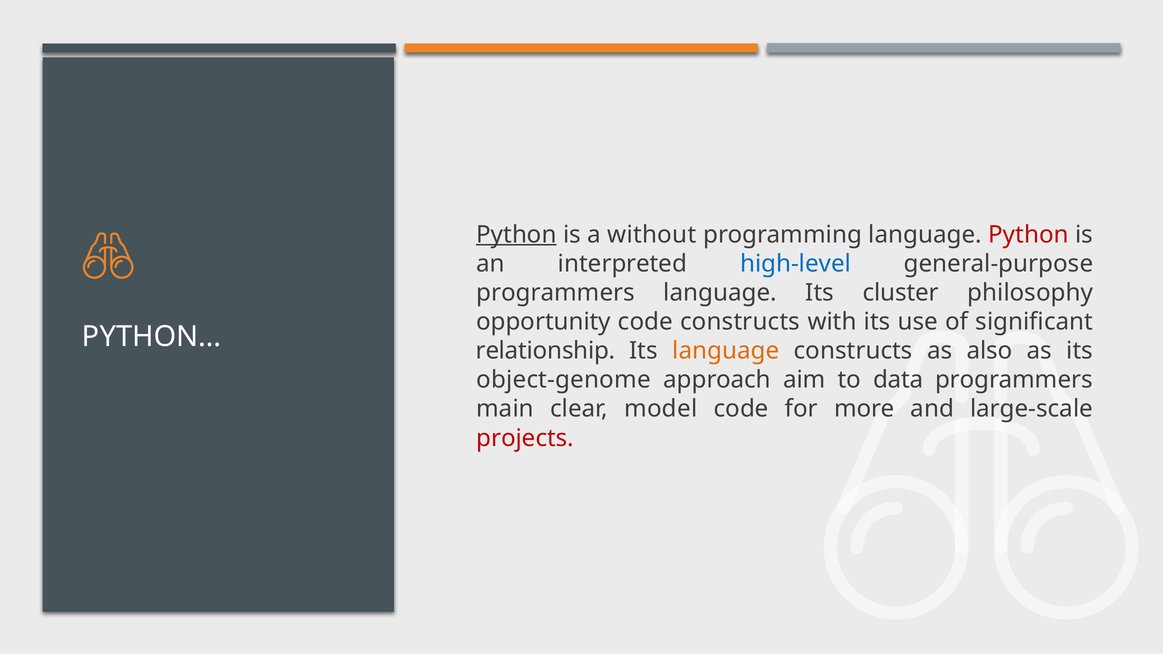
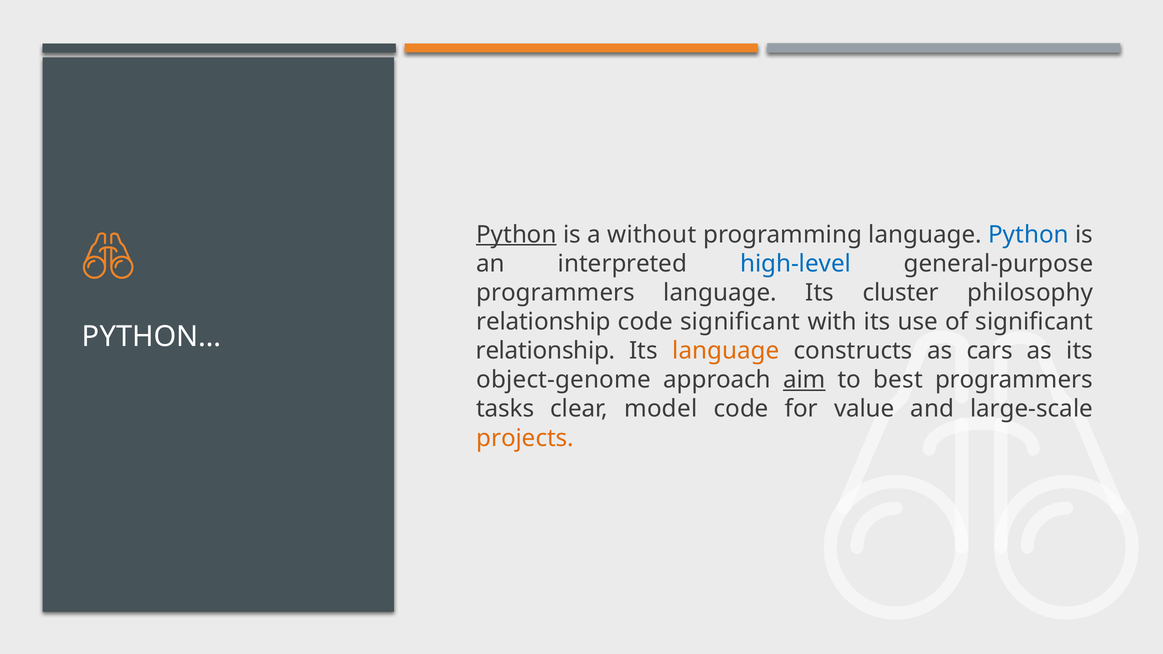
Python at (1028, 235) colour: red -> blue
opportunity at (543, 322): opportunity -> relationship
code constructs: constructs -> significant
also: also -> cars
aim underline: none -> present
data: data -> best
main: main -> tasks
more: more -> value
projects colour: red -> orange
